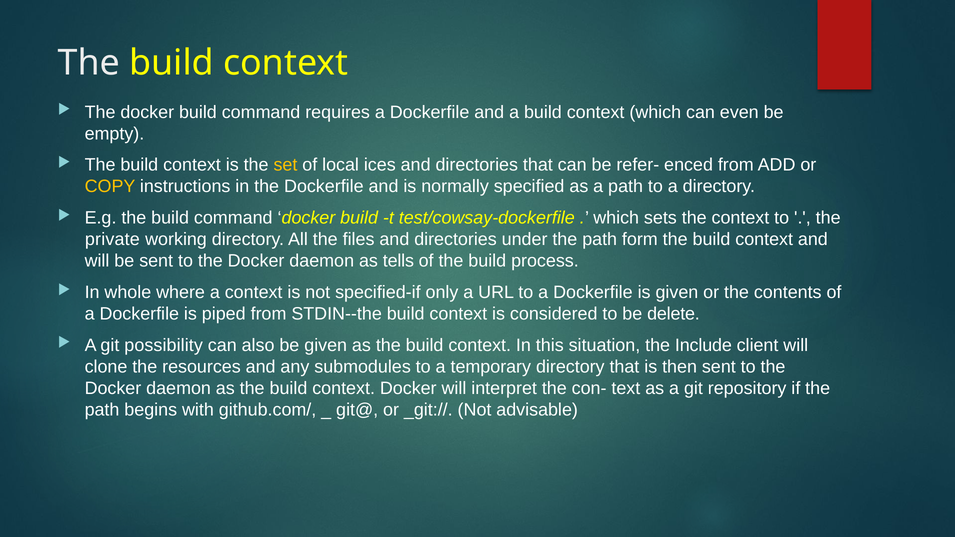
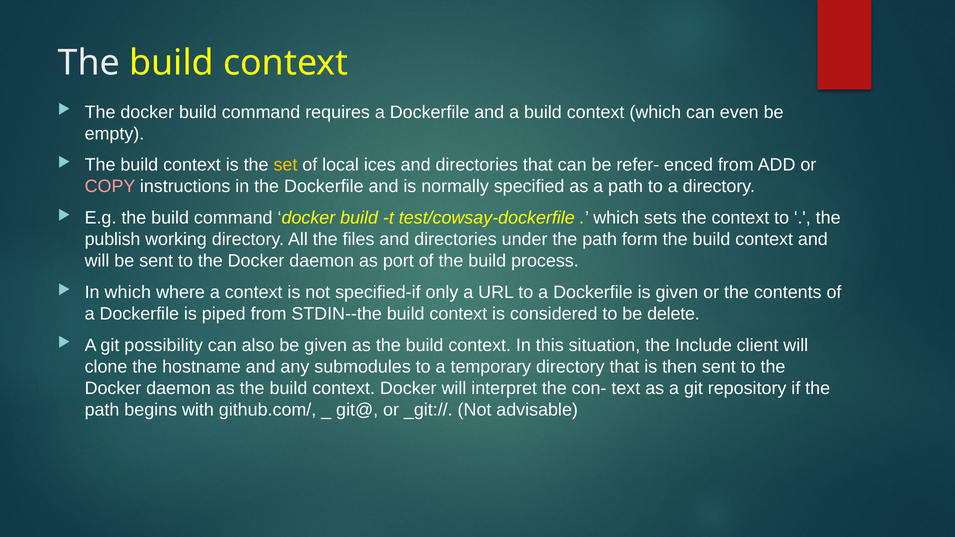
COPY colour: yellow -> pink
private: private -> publish
tells: tells -> port
In whole: whole -> which
resources: resources -> hostname
